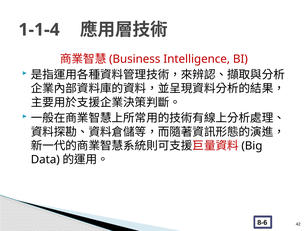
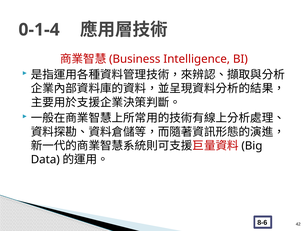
1-1-4: 1-1-4 -> 0-1-4
